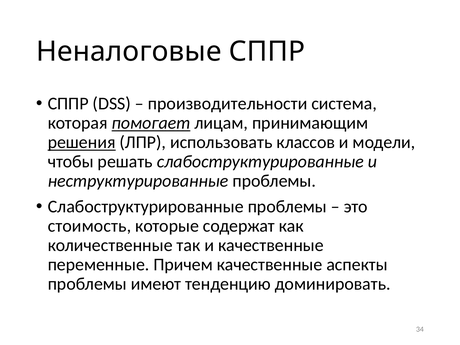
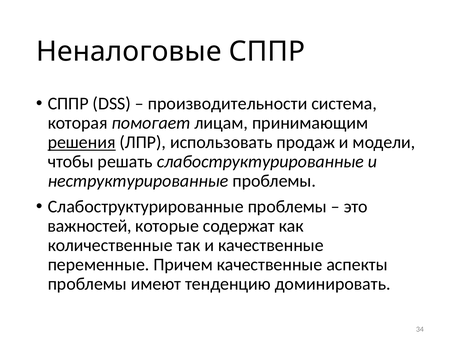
помогает underline: present -> none
классов: классов -> продаж
стоимость: стоимость -> важностей
